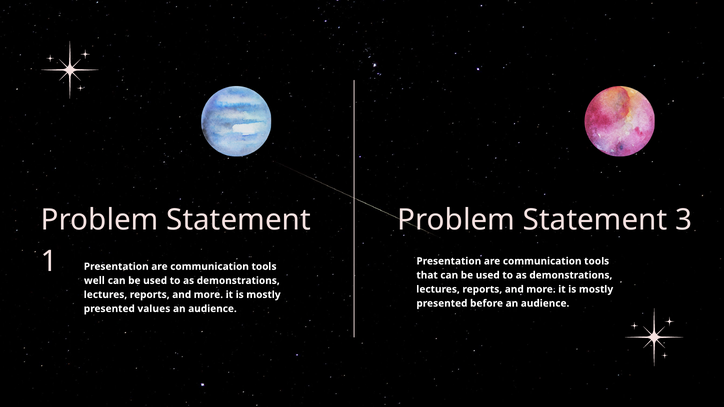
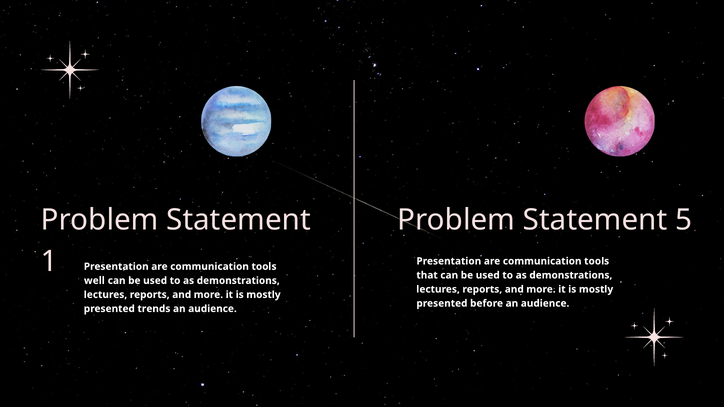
3: 3 -> 5
values: values -> trends
